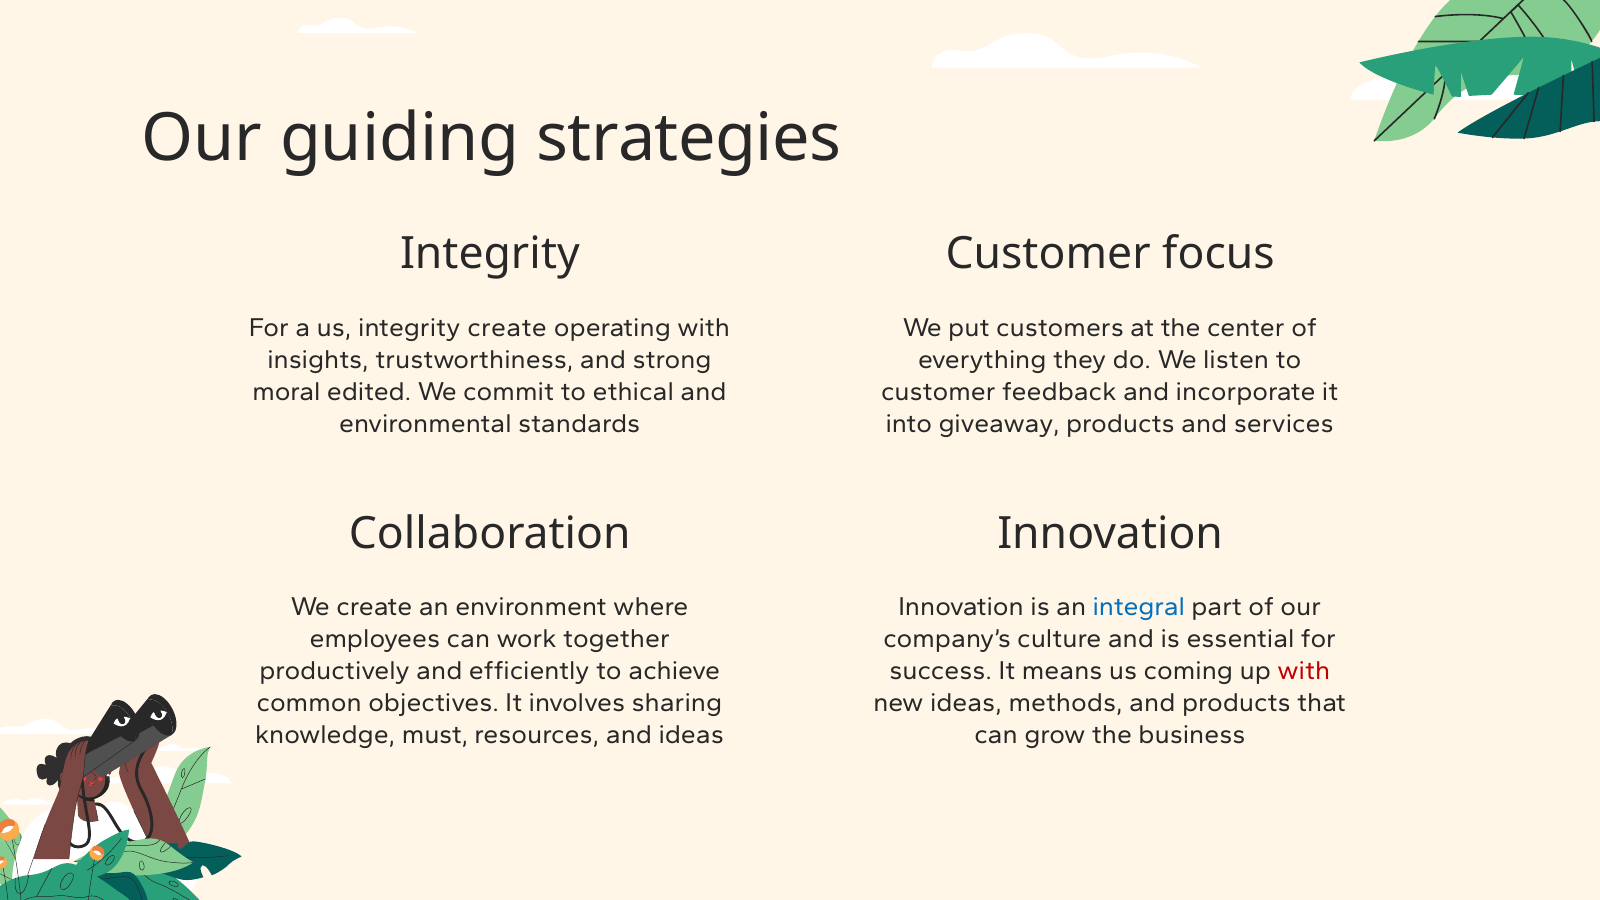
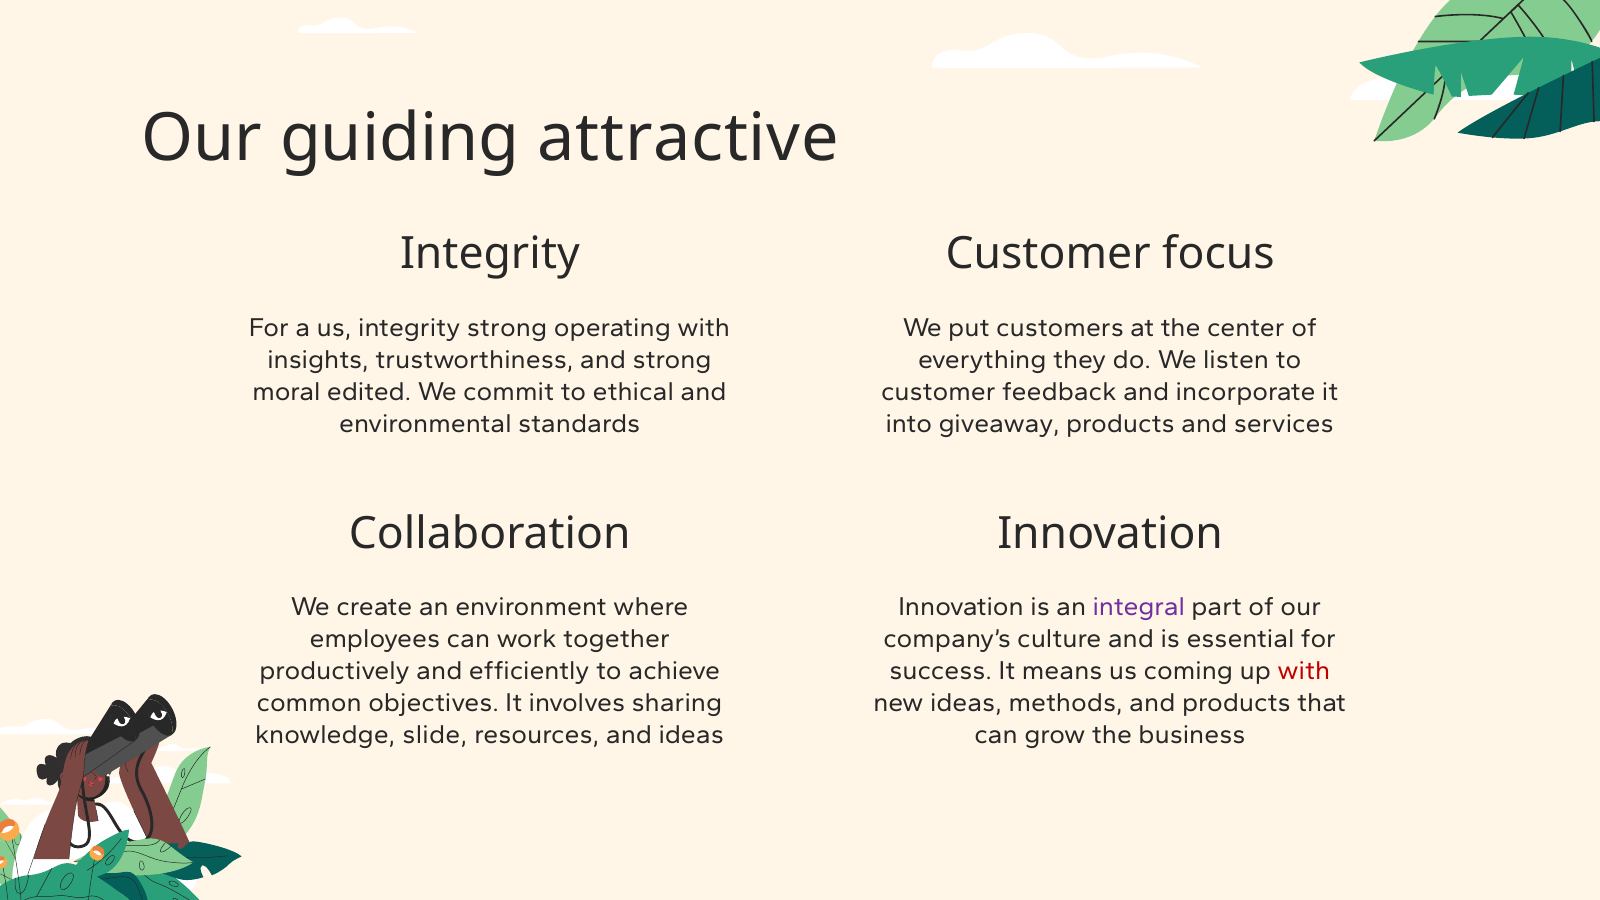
strategies: strategies -> attractive
integrity create: create -> strong
integral colour: blue -> purple
must: must -> slide
